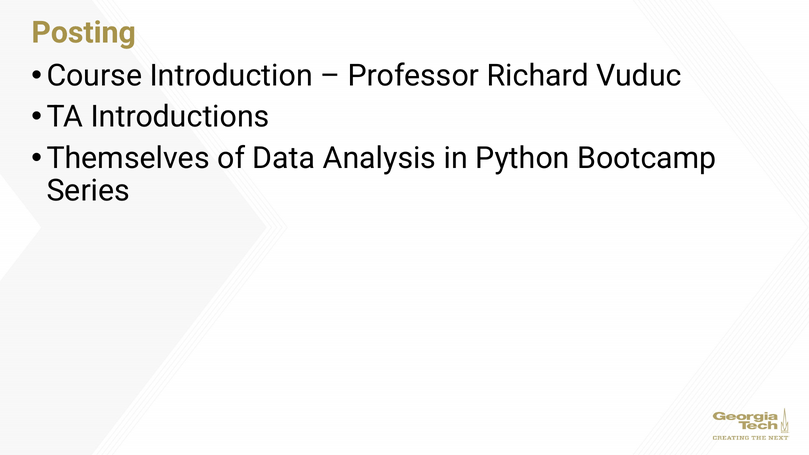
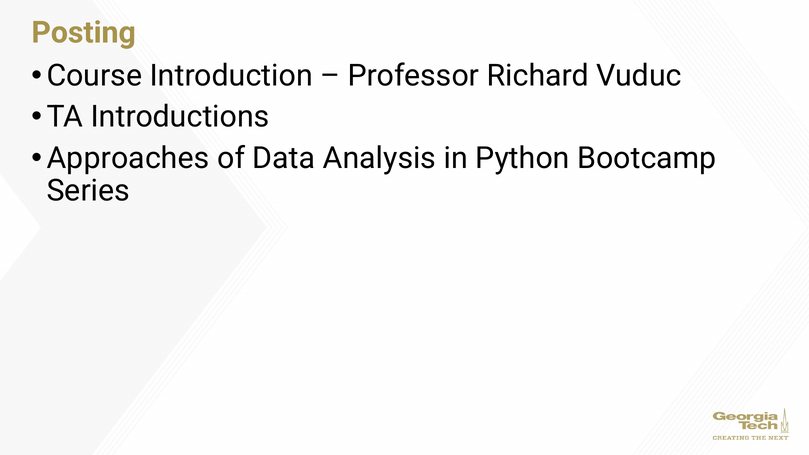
Themselves: Themselves -> Approaches
